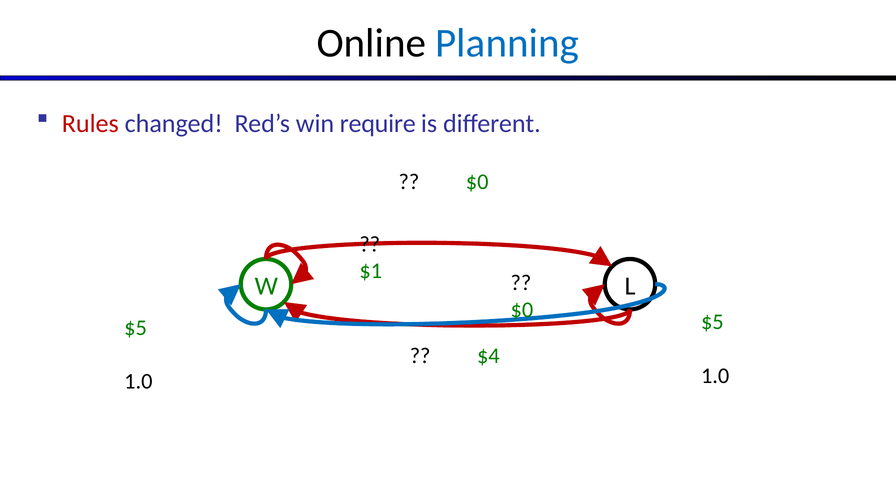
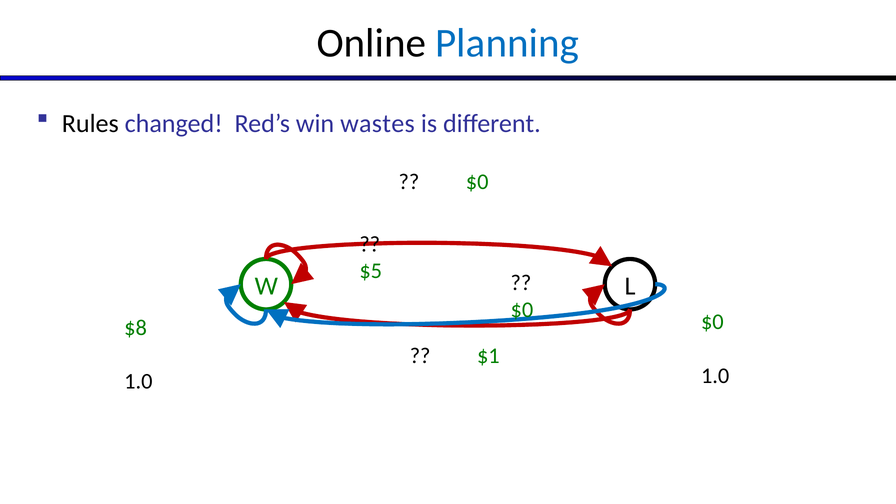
Rules colour: red -> black
require: require -> wastes
$1: $1 -> $5
$5 at (712, 322): $5 -> $0
$5 at (136, 328): $5 -> $8
$4: $4 -> $1
